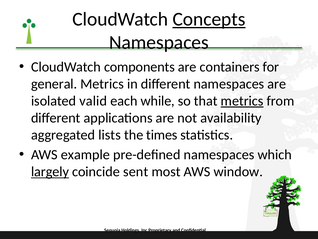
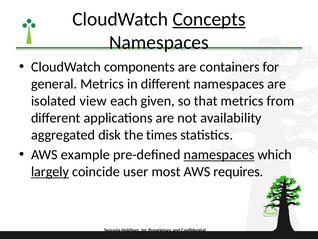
valid: valid -> view
while: while -> given
metrics at (242, 101) underline: present -> none
lists: lists -> disk
namespaces at (219, 154) underline: none -> present
sent: sent -> user
window: window -> requires
